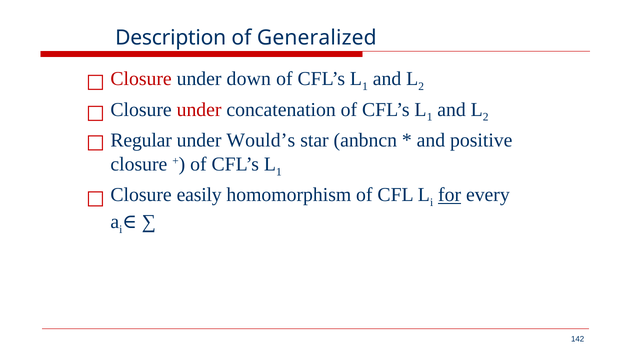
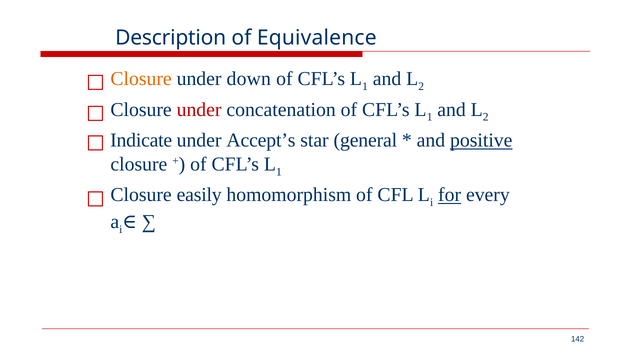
Generalized: Generalized -> Equivalence
Closure at (141, 79) colour: red -> orange
Regular: Regular -> Indicate
Would’s: Would’s -> Accept’s
anbncn: anbncn -> general
positive underline: none -> present
